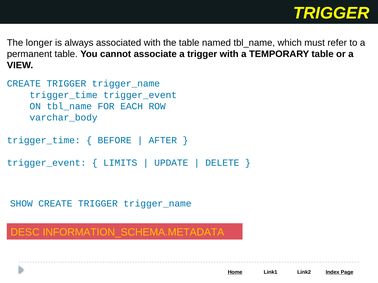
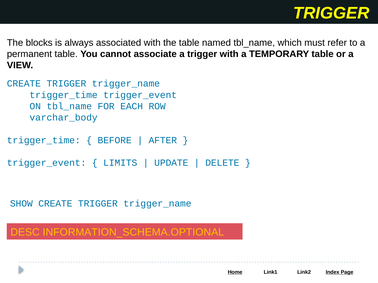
longer: longer -> blocks
INFORMATION_SCHEMA.METADATA: INFORMATION_SCHEMA.METADATA -> INFORMATION_SCHEMA.OPTIONAL
